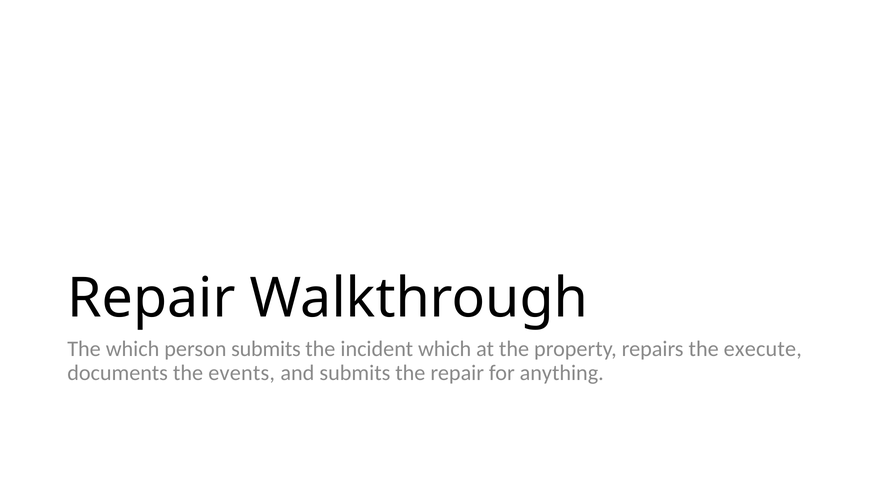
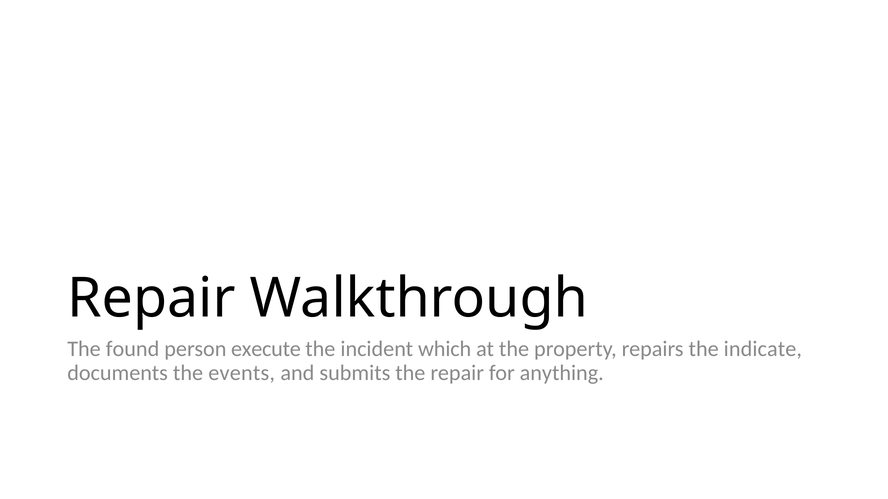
The which: which -> found
person submits: submits -> execute
execute: execute -> indicate
